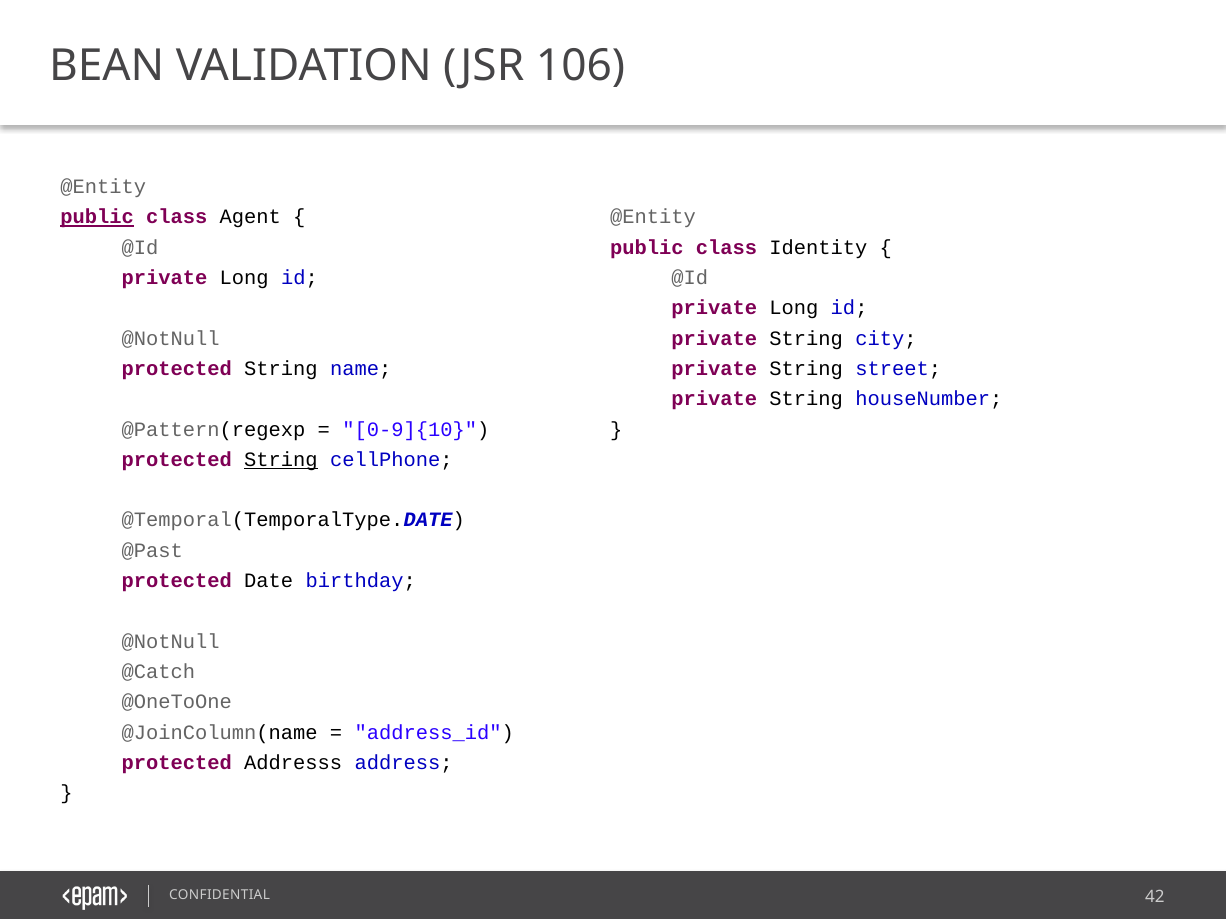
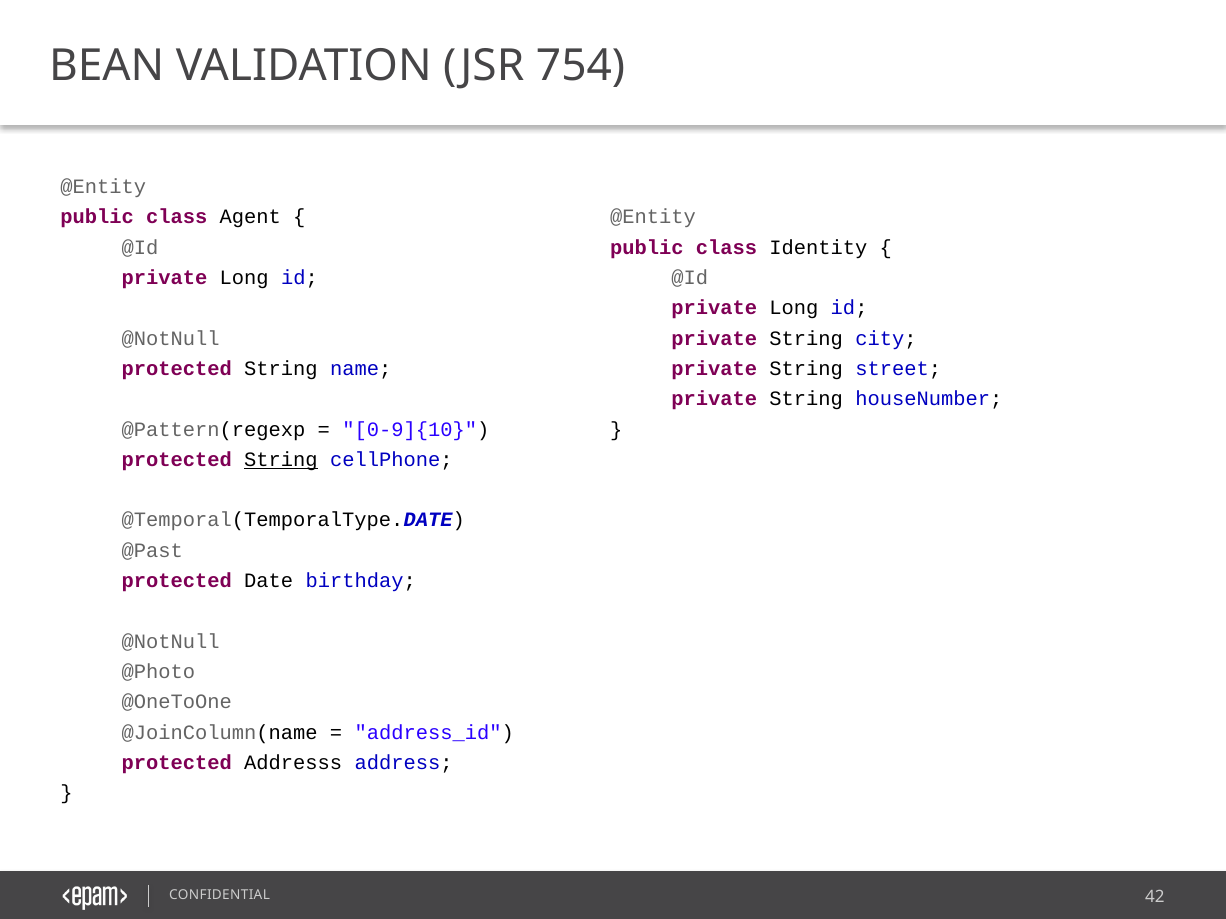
106: 106 -> 754
public at (97, 217) underline: present -> none
@Catch: @Catch -> @Photo
